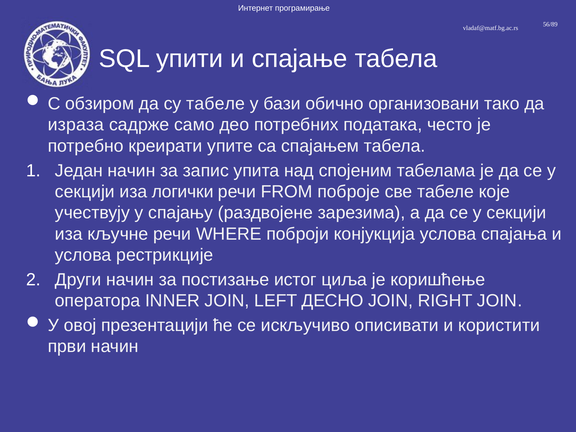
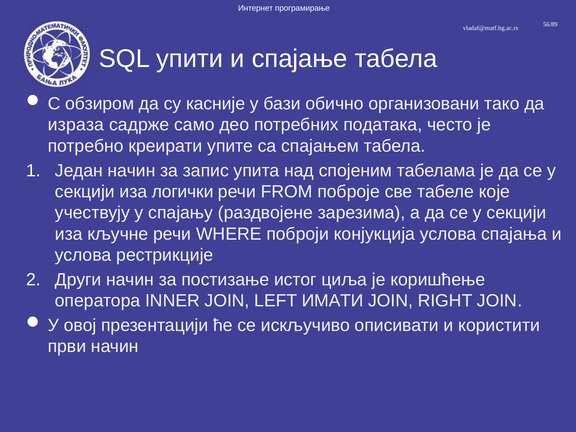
табелe: табелe -> касније
ДЕСНО: ДЕСНО -> ИМАТИ
